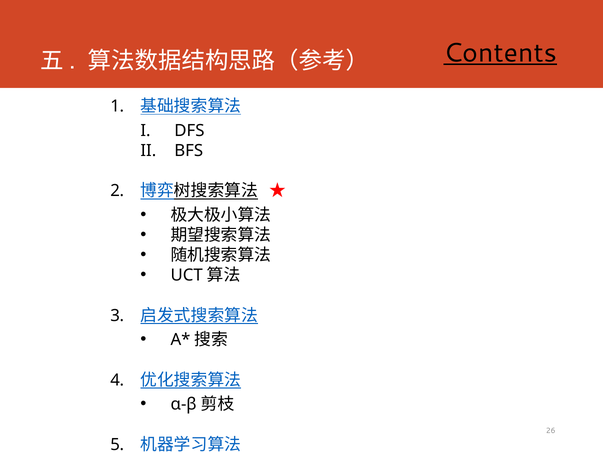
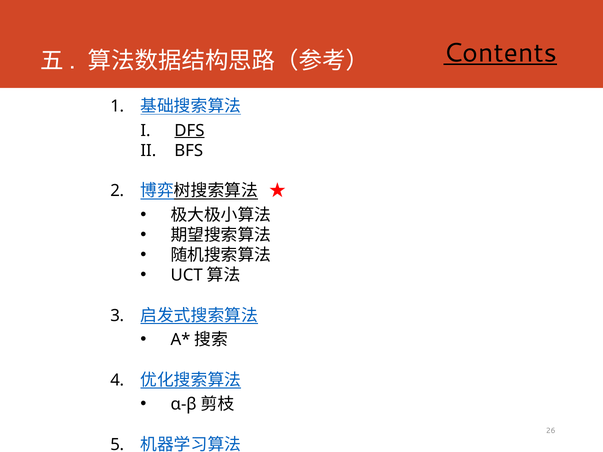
DFS underline: none -> present
